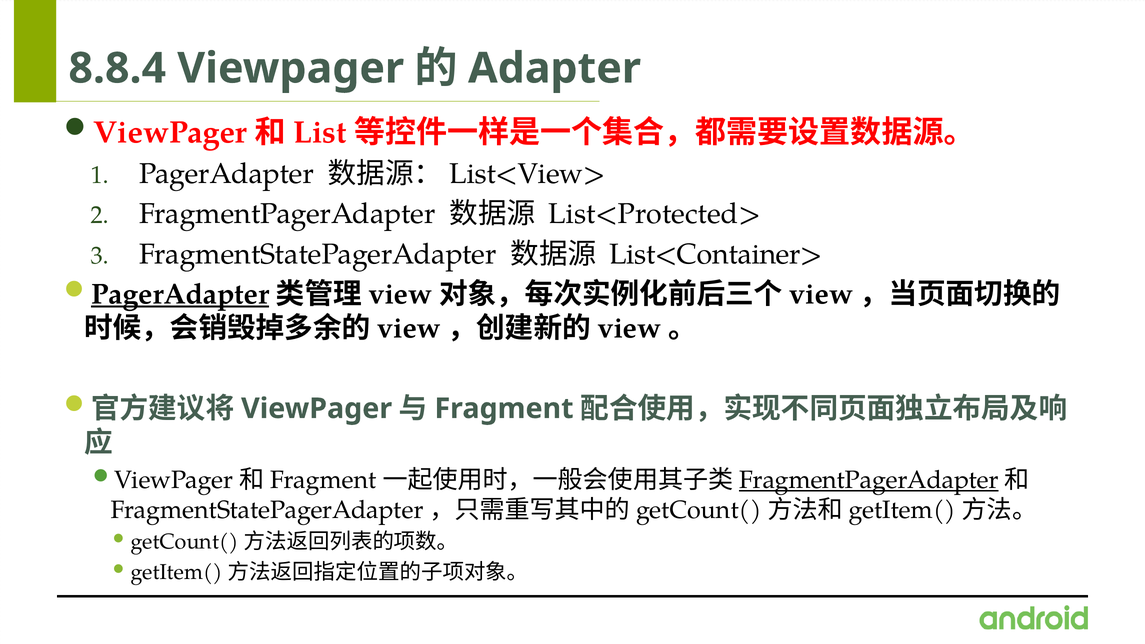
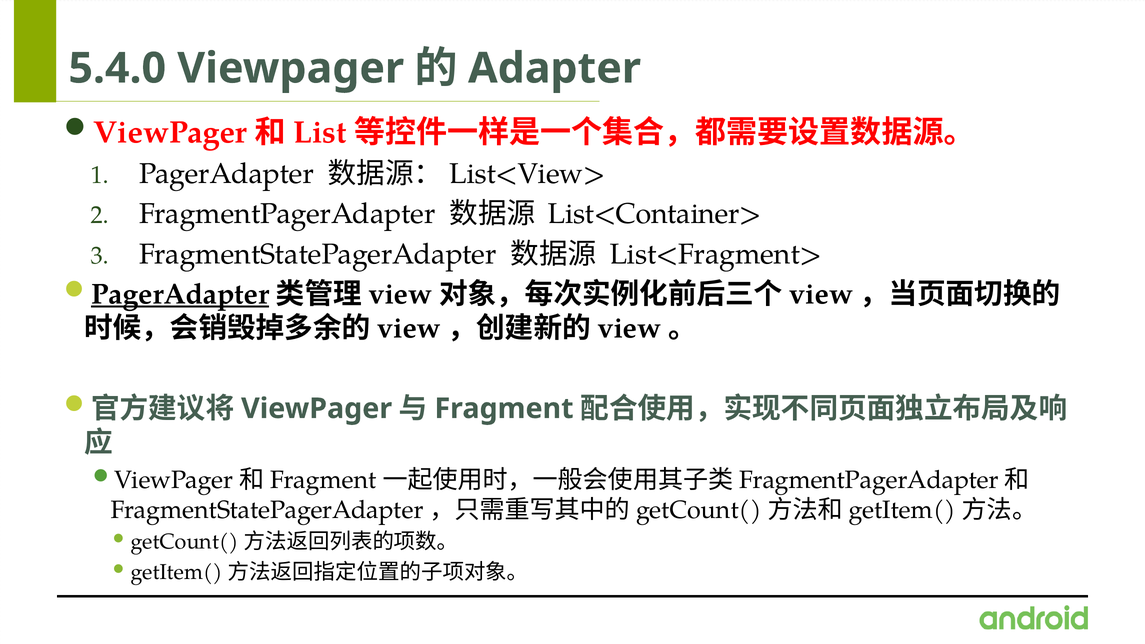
8.8.4: 8.8.4 -> 5.4.0
List<Protected>: List<Protected> -> List<Container>
List<Container>: List<Container> -> List<Fragment>
FragmentPagerAdapter at (869, 480) underline: present -> none
